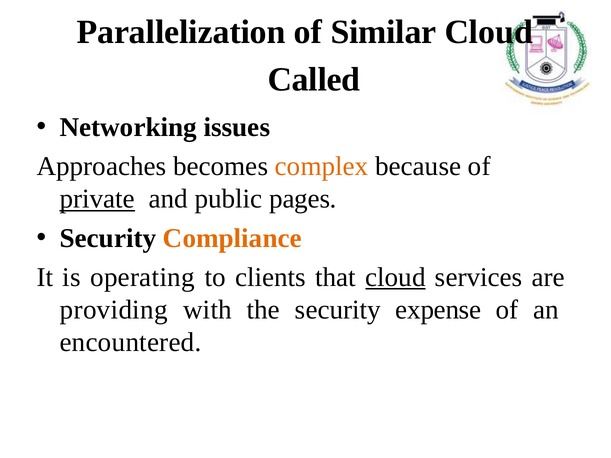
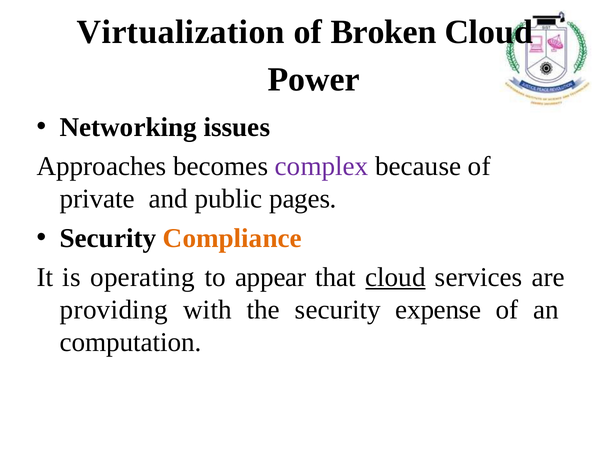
Parallelization: Parallelization -> Virtualization
Similar: Similar -> Broken
Called: Called -> Power
complex colour: orange -> purple
private underline: present -> none
clients: clients -> appear
encountered: encountered -> computation
